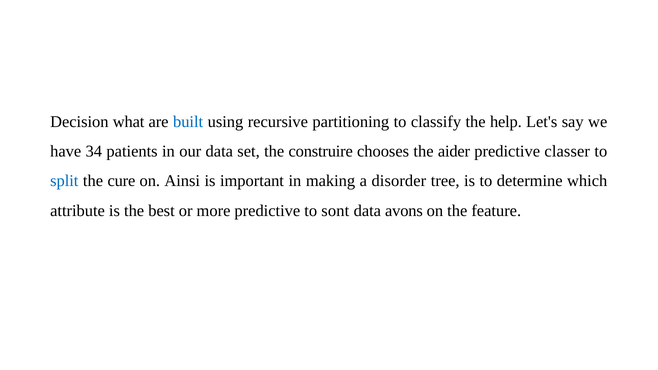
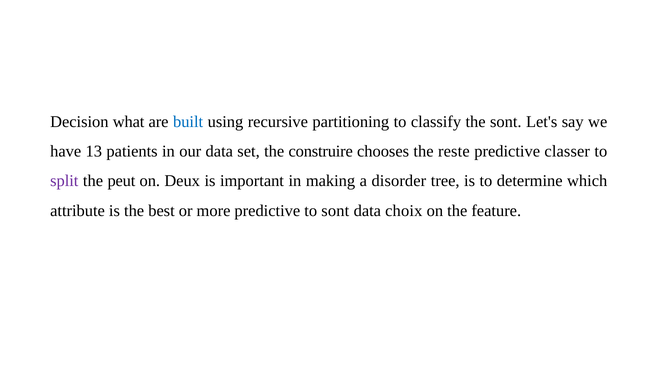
the help: help -> sont
34: 34 -> 13
aider: aider -> reste
split colour: blue -> purple
cure: cure -> peut
Ainsi: Ainsi -> Deux
avons: avons -> choix
